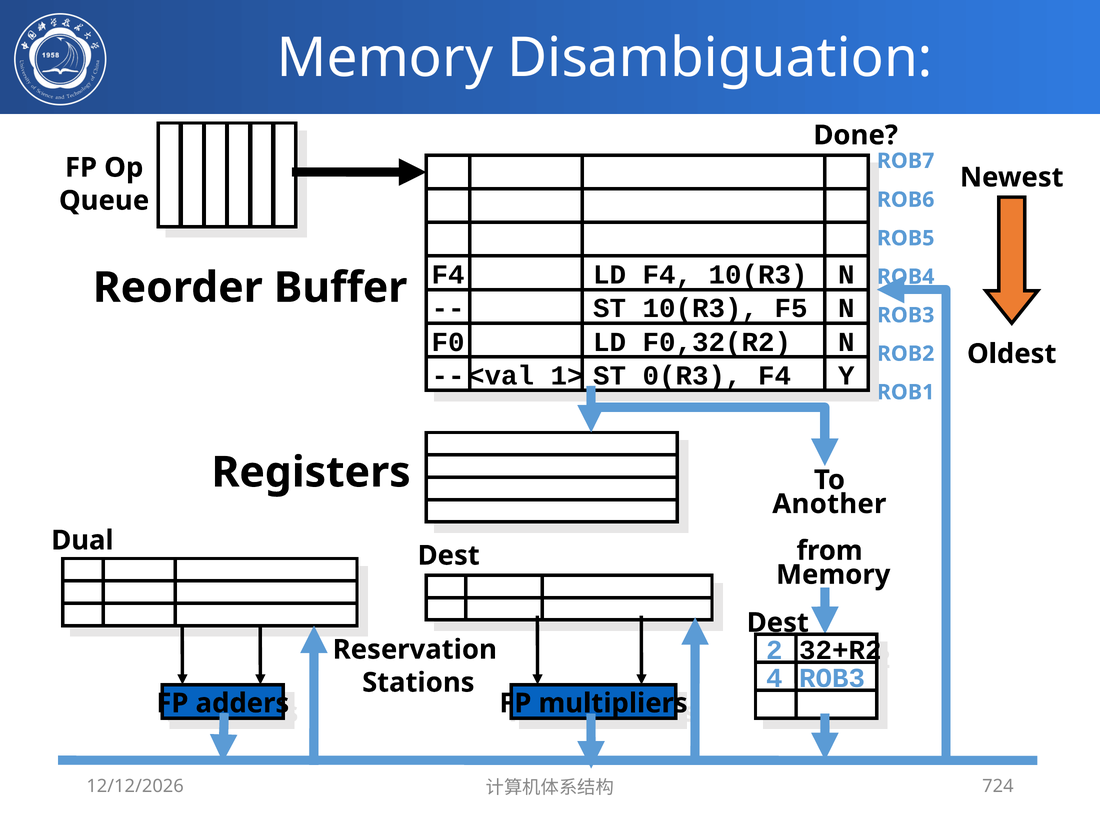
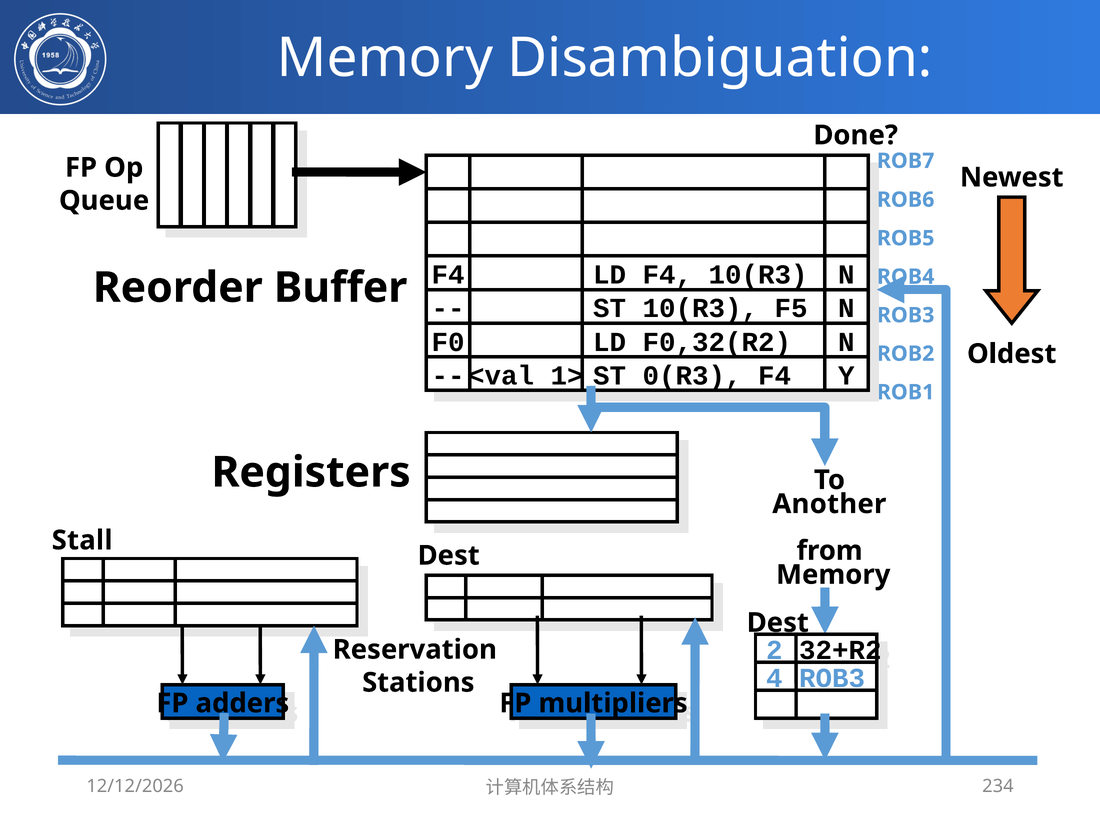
Dual: Dual -> Stall
724: 724 -> 234
